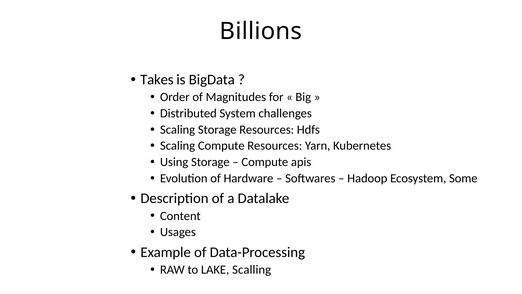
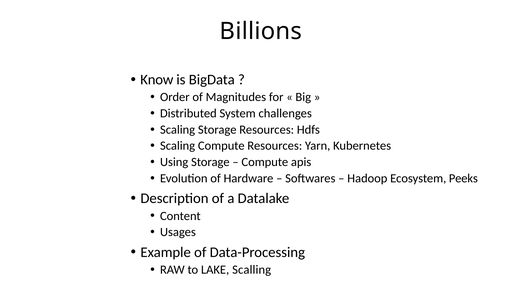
Takes: Takes -> Know
Some: Some -> Peeks
